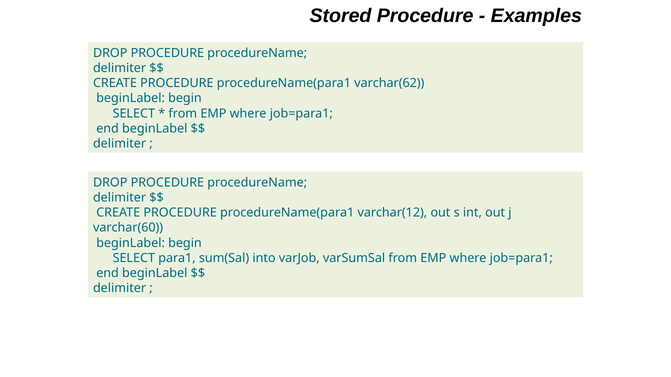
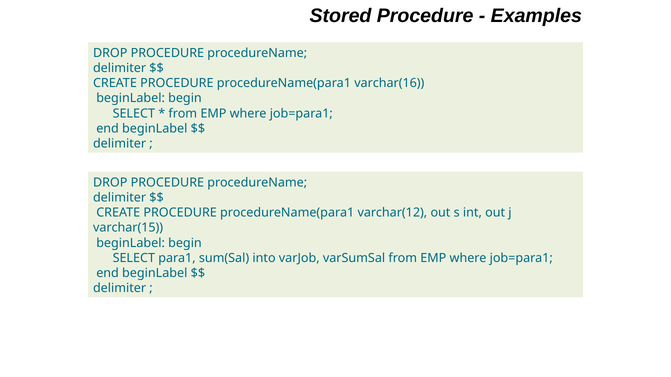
varchar(62: varchar(62 -> varchar(16
varchar(60: varchar(60 -> varchar(15
